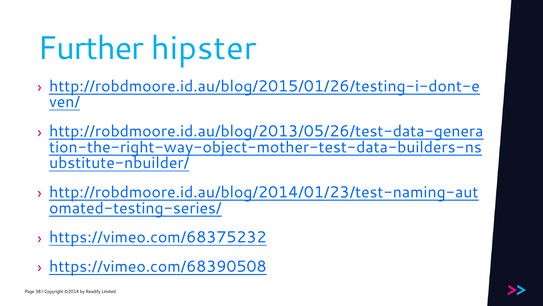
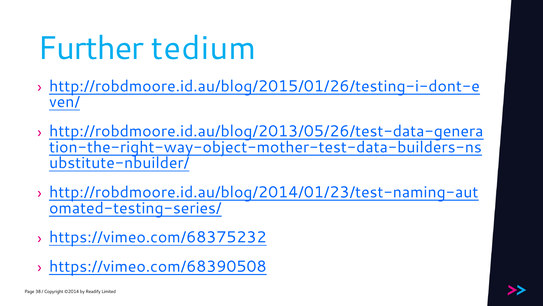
hipster: hipster -> tedium
